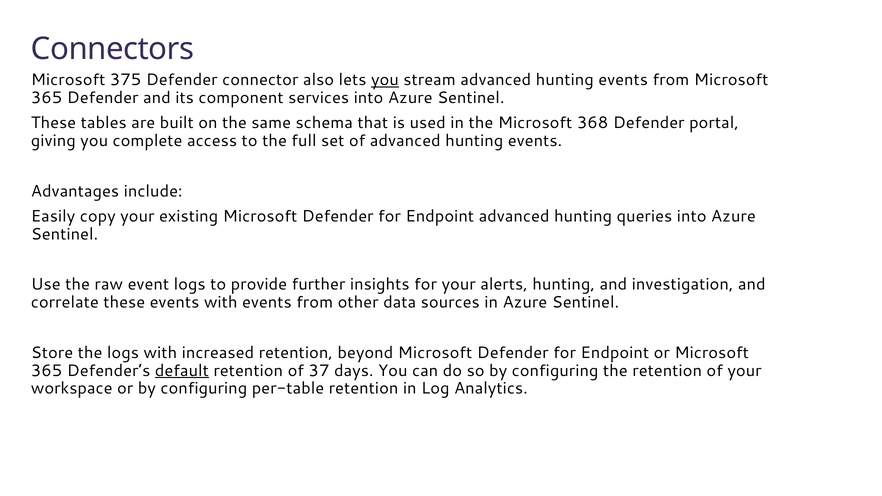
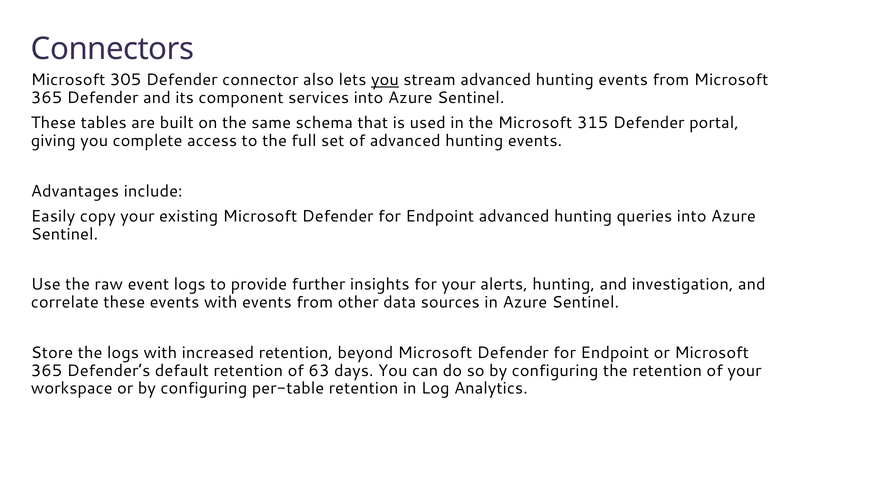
375: 375 -> 305
368: 368 -> 315
default underline: present -> none
37: 37 -> 63
